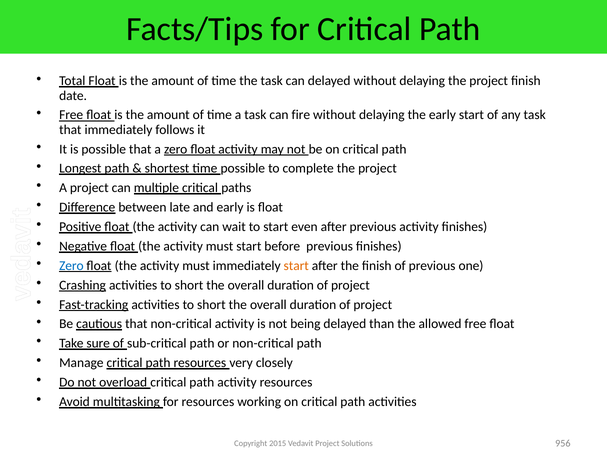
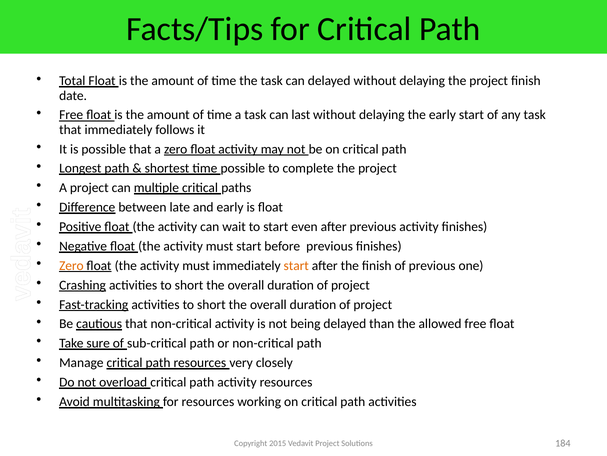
fire: fire -> last
Zero at (71, 265) colour: blue -> orange
956: 956 -> 184
